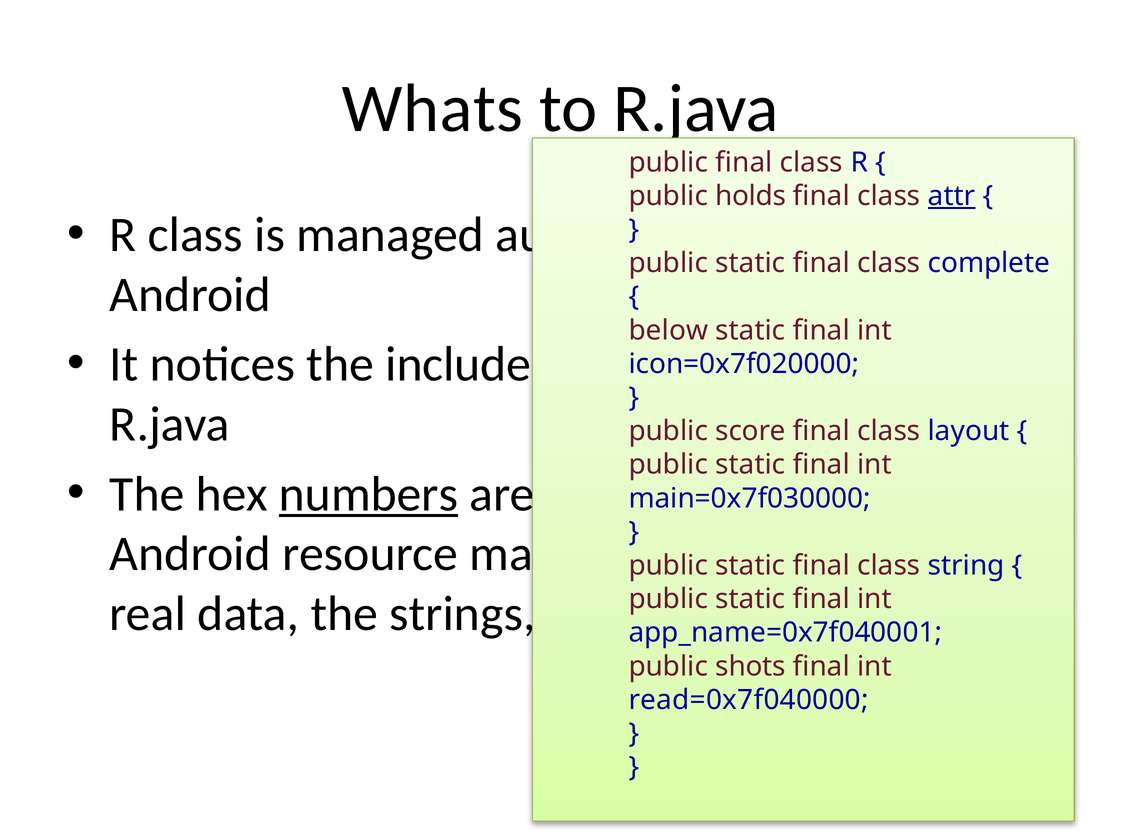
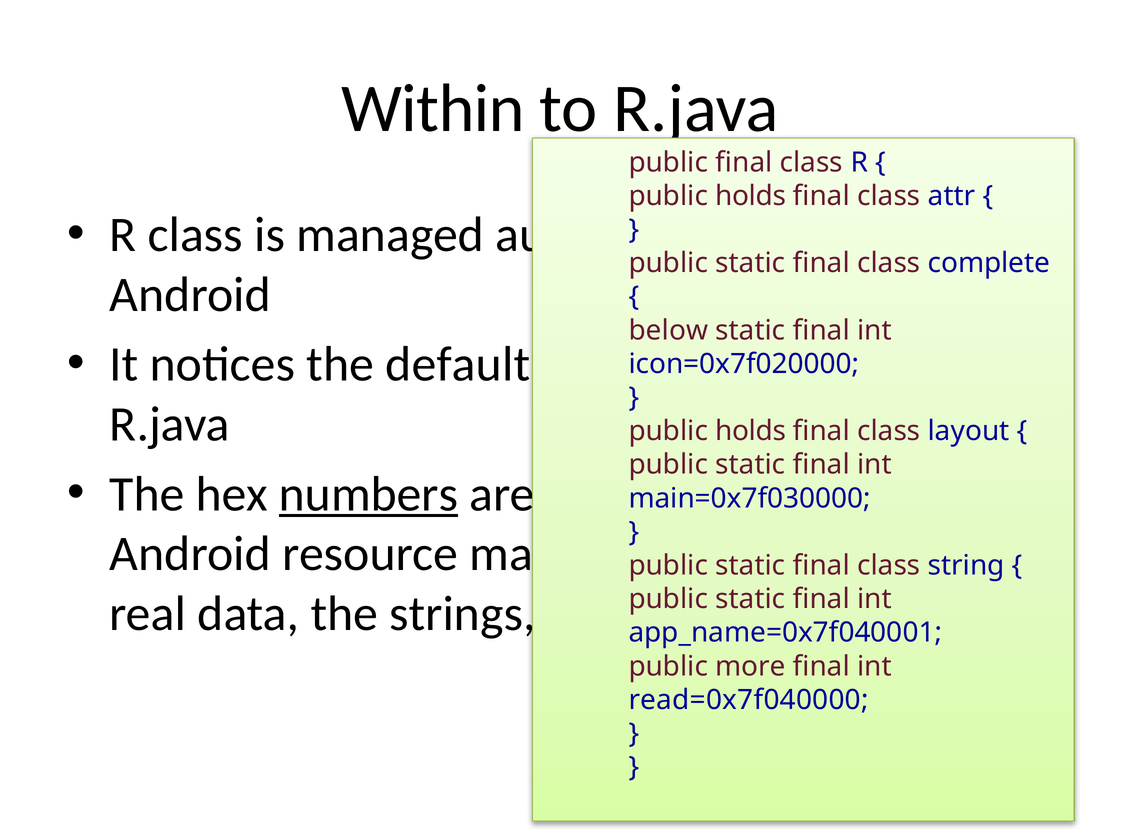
Whats: Whats -> Within
attr underline: present -> none
include: include -> default
score at (751, 431): score -> holds
shots: shots -> more
